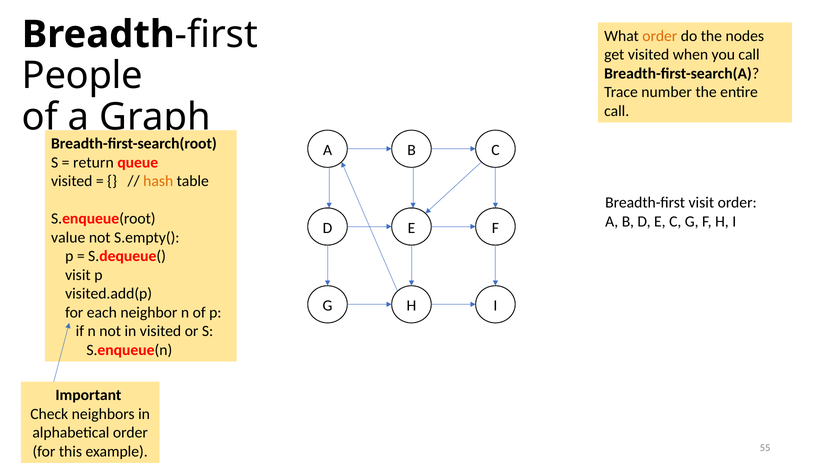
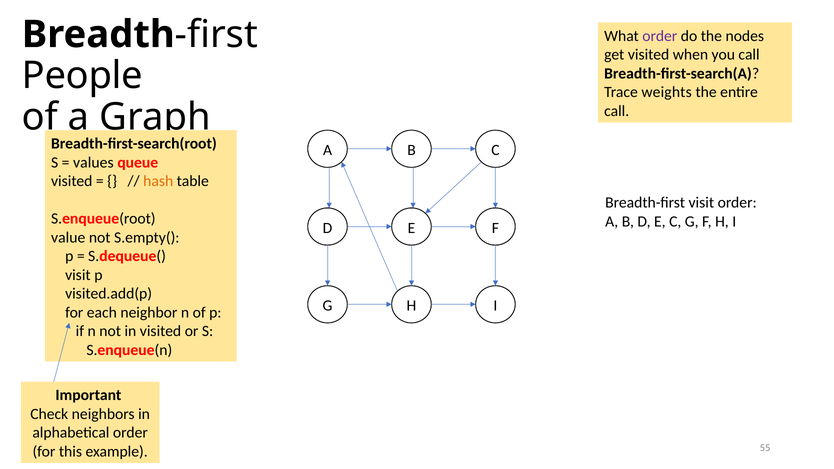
order at (660, 36) colour: orange -> purple
number: number -> weights
return: return -> values
